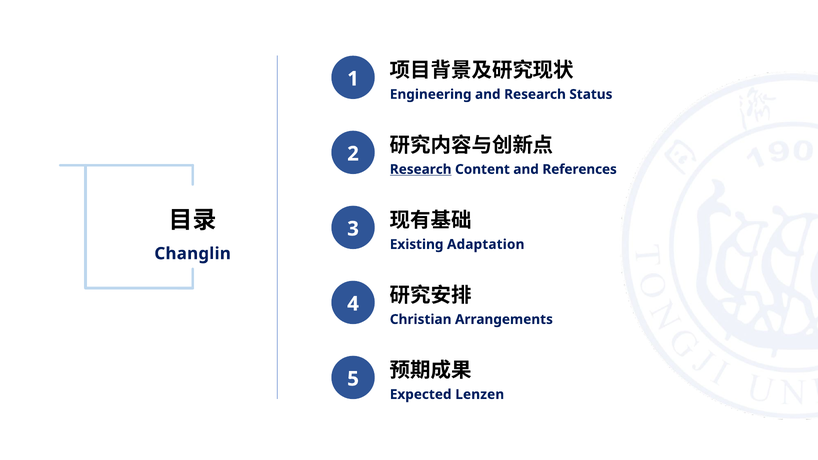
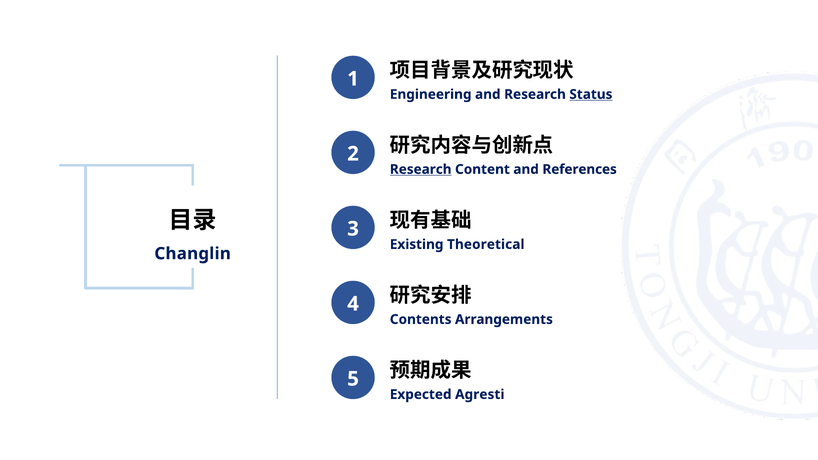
Status underline: none -> present
Adaptation: Adaptation -> Theoretical
Christian: Christian -> Contents
Lenzen: Lenzen -> Agresti
